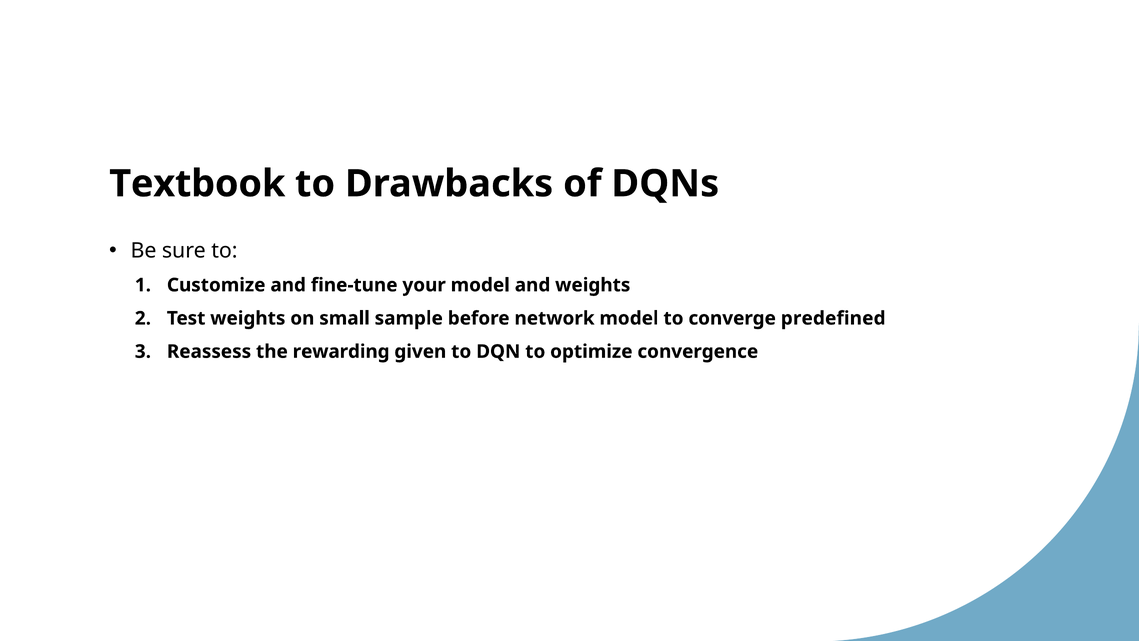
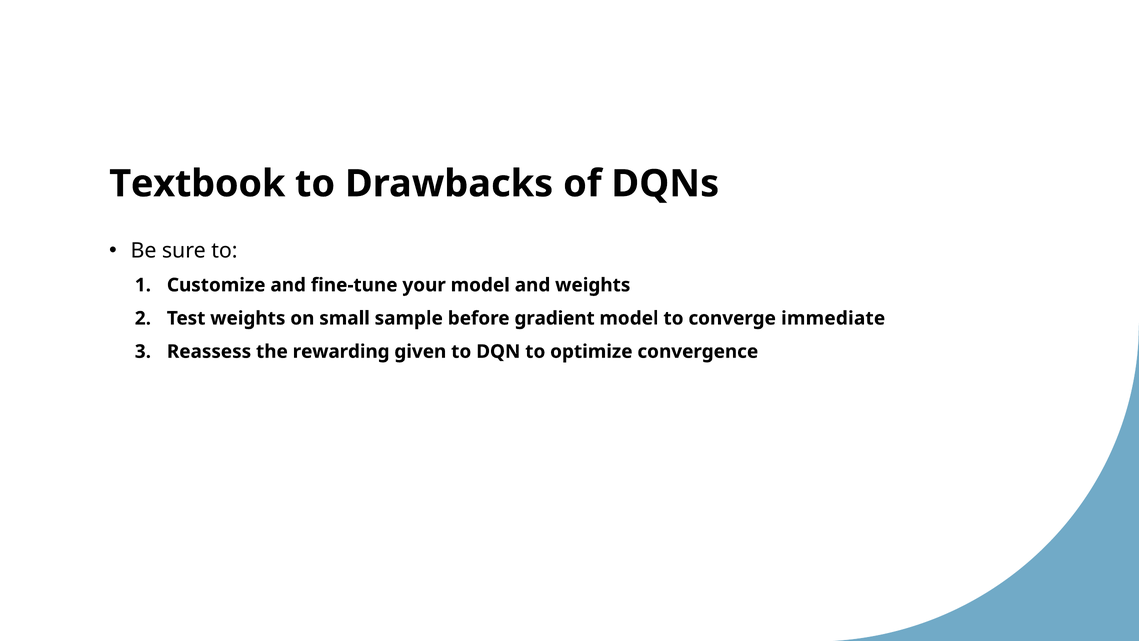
network: network -> gradient
predefined: predefined -> immediate
